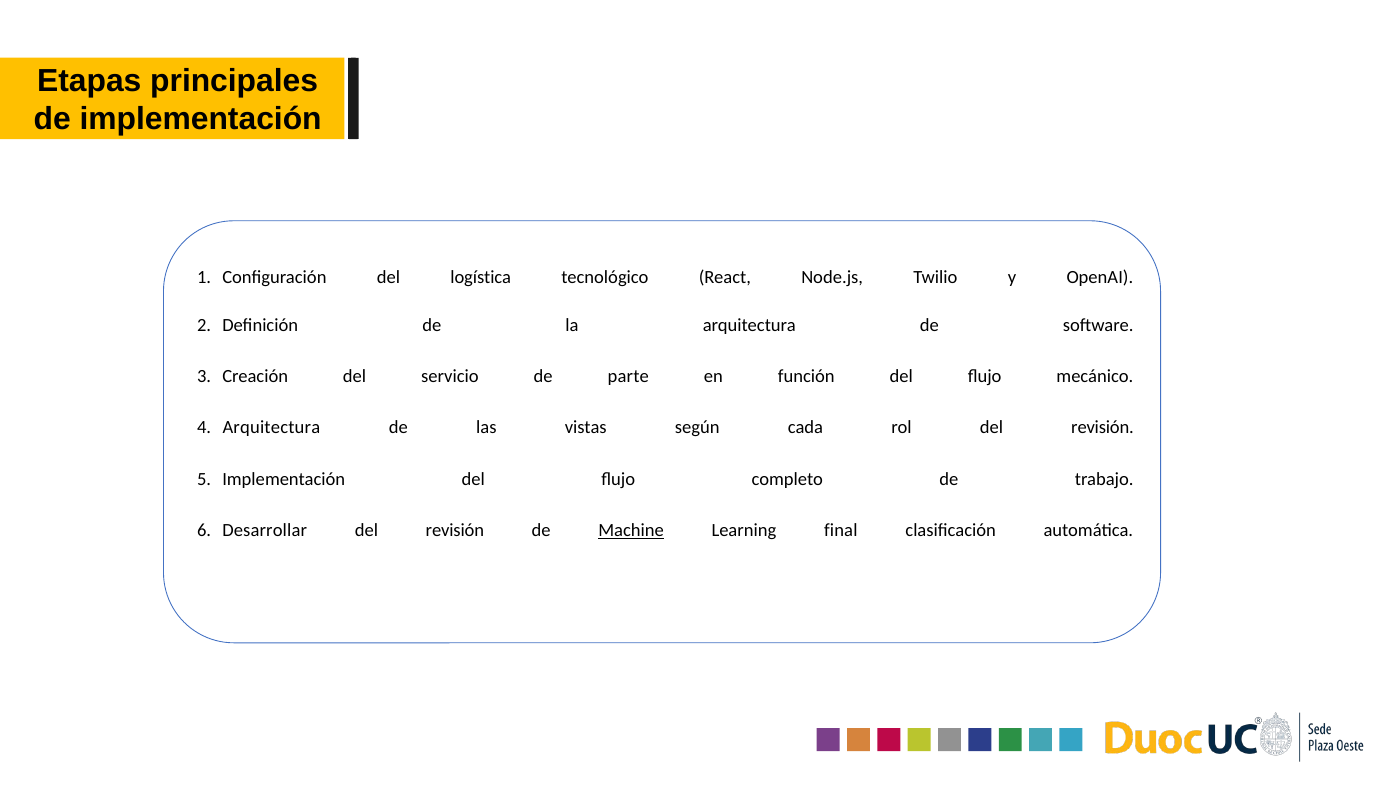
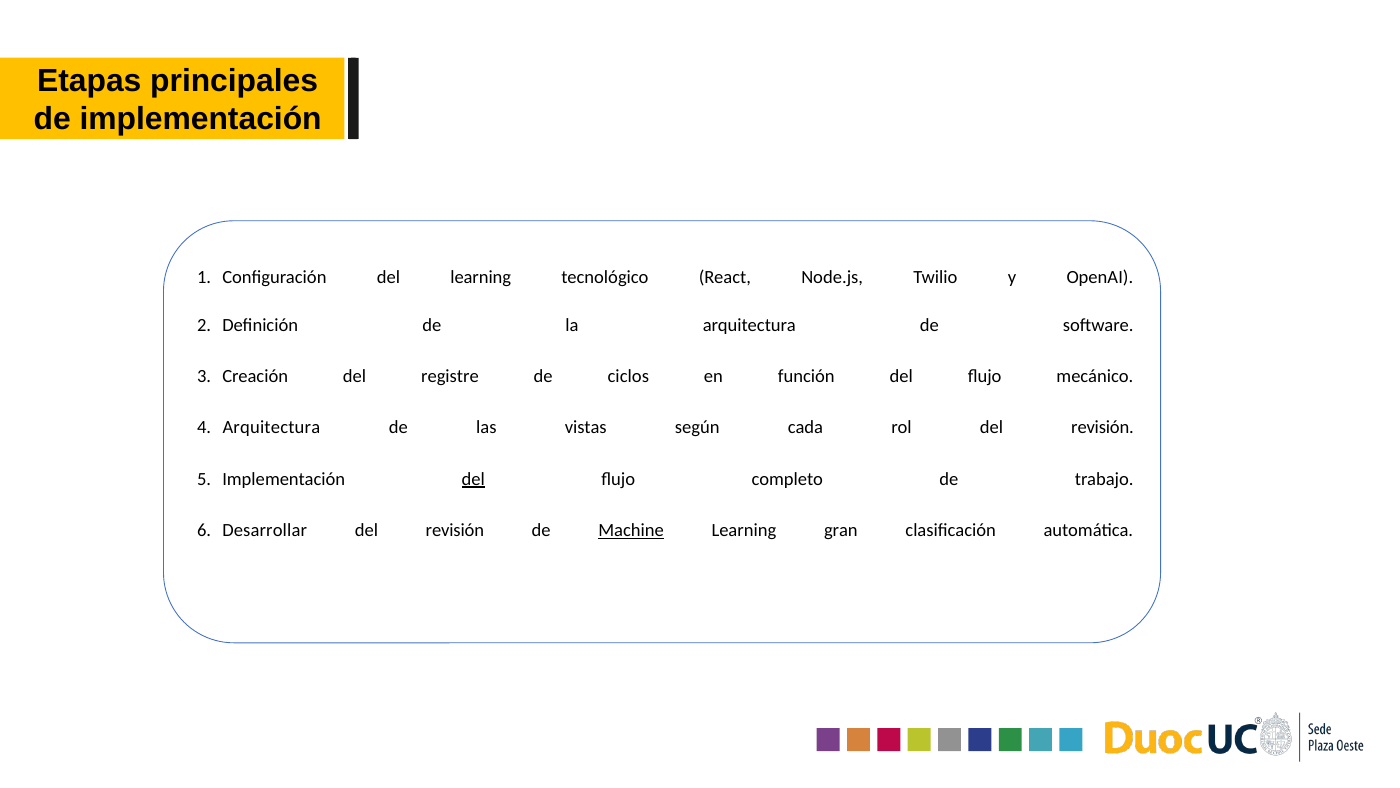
del logística: logística -> learning
servicio: servicio -> registre
parte: parte -> ciclos
del at (473, 479) underline: none -> present
final: final -> gran
